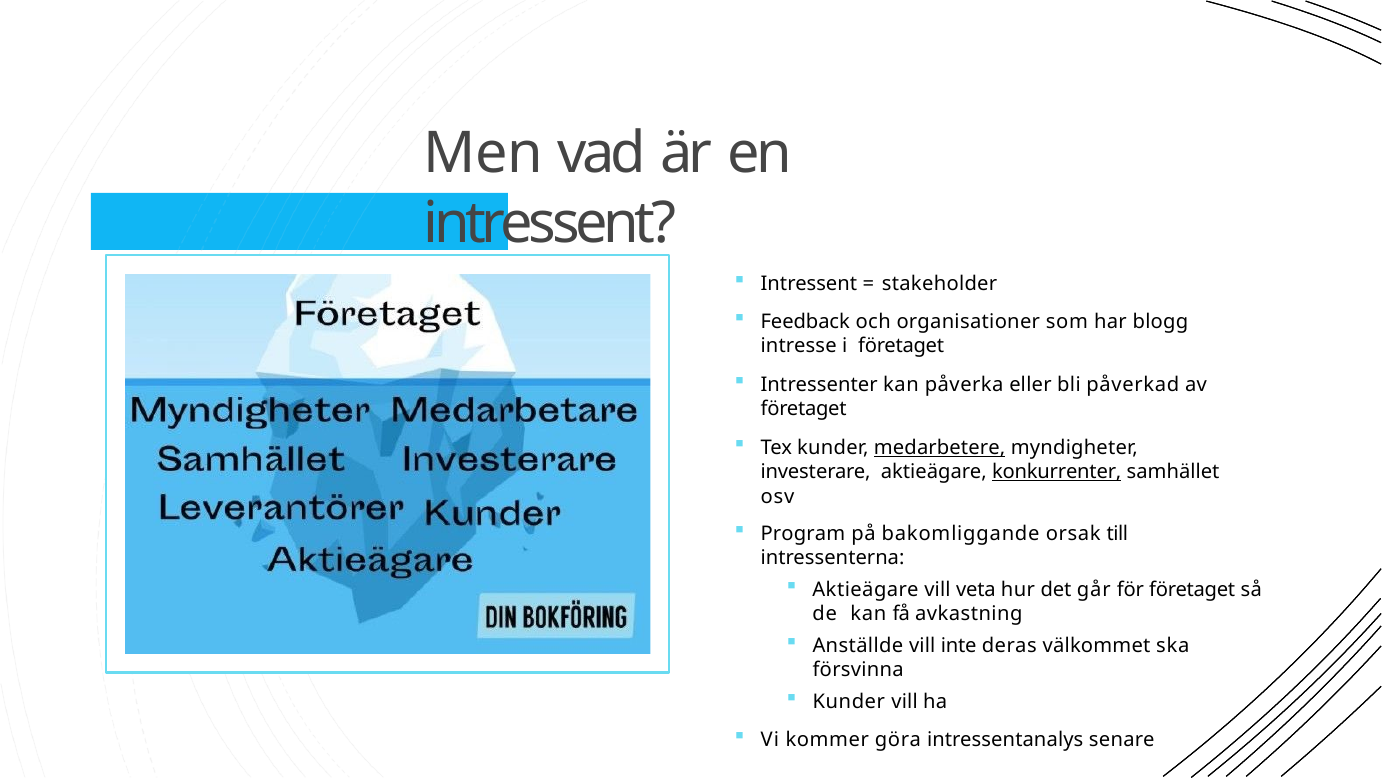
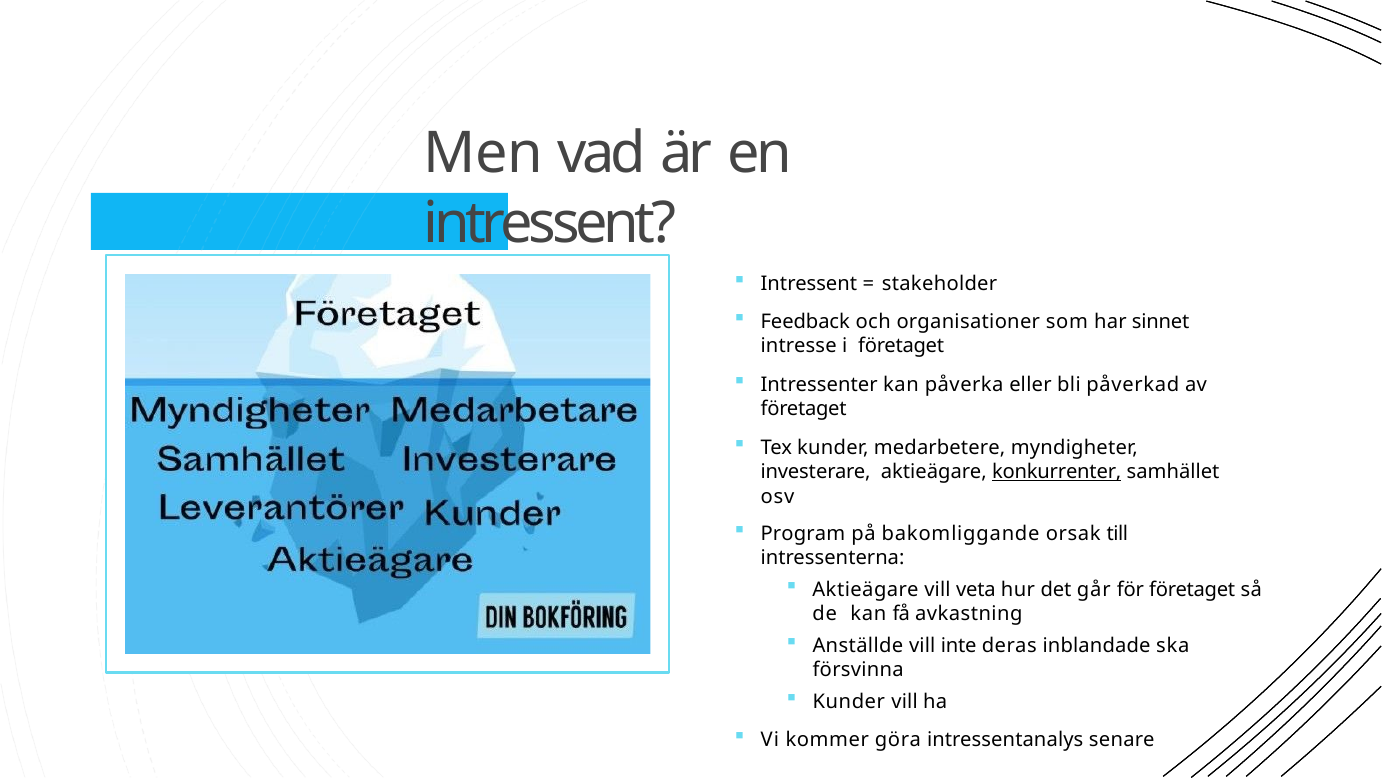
blogg: blogg -> sinnet
medarbetere underline: present -> none
välkommet: välkommet -> inblandade
